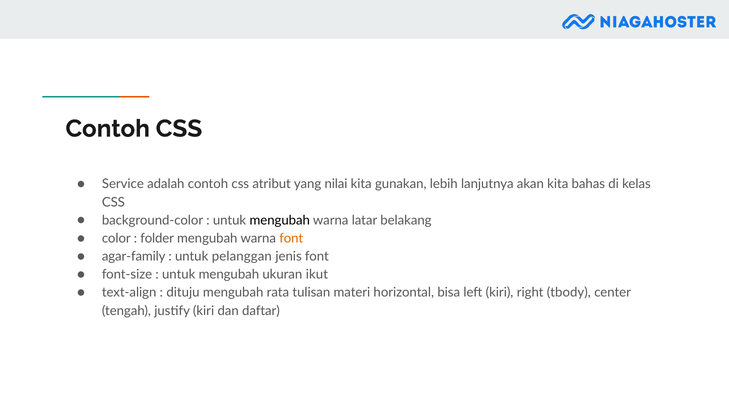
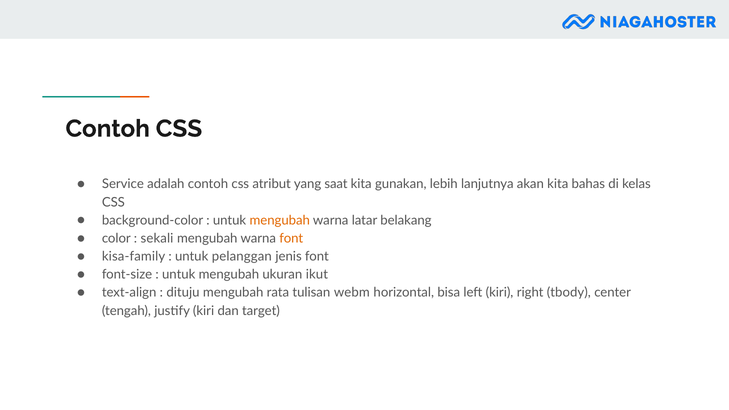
nilai: nilai -> saat
mengubah at (280, 220) colour: black -> orange
folder: folder -> sekali
agar-family: agar-family -> kisa-family
materi: materi -> webm
daftar: daftar -> target
